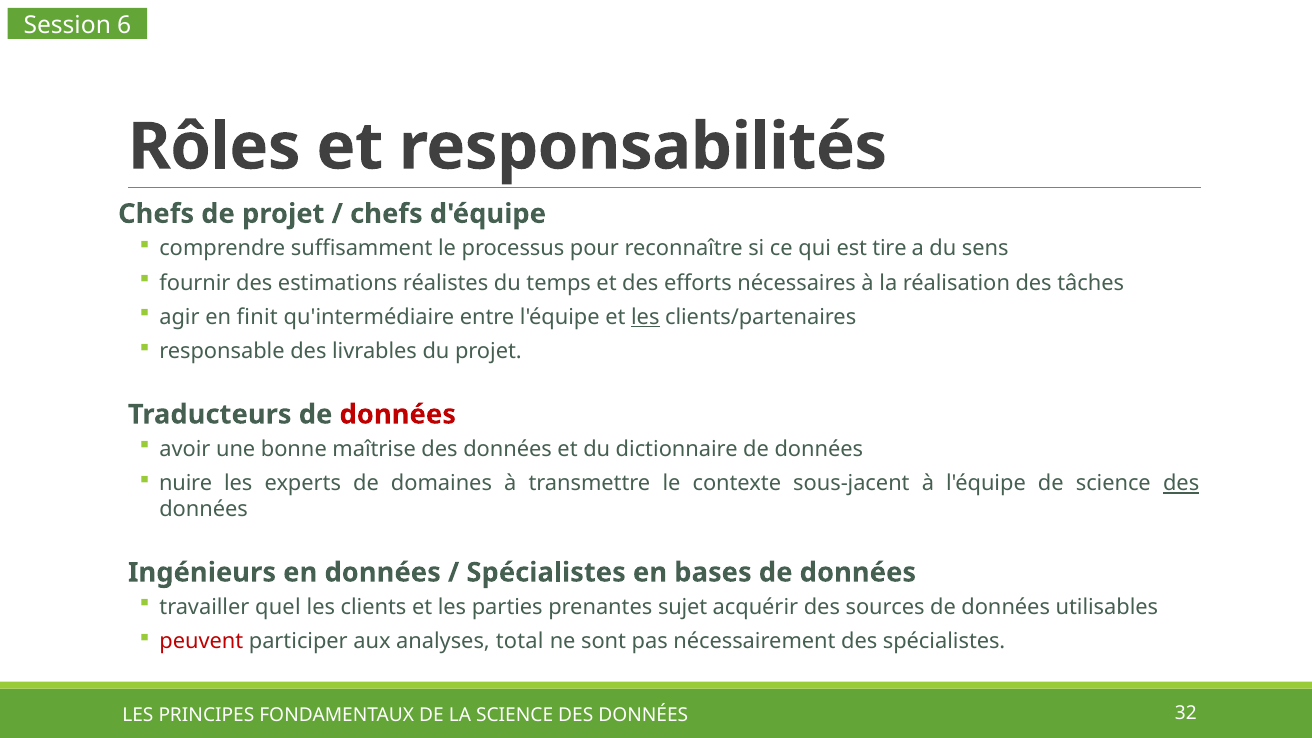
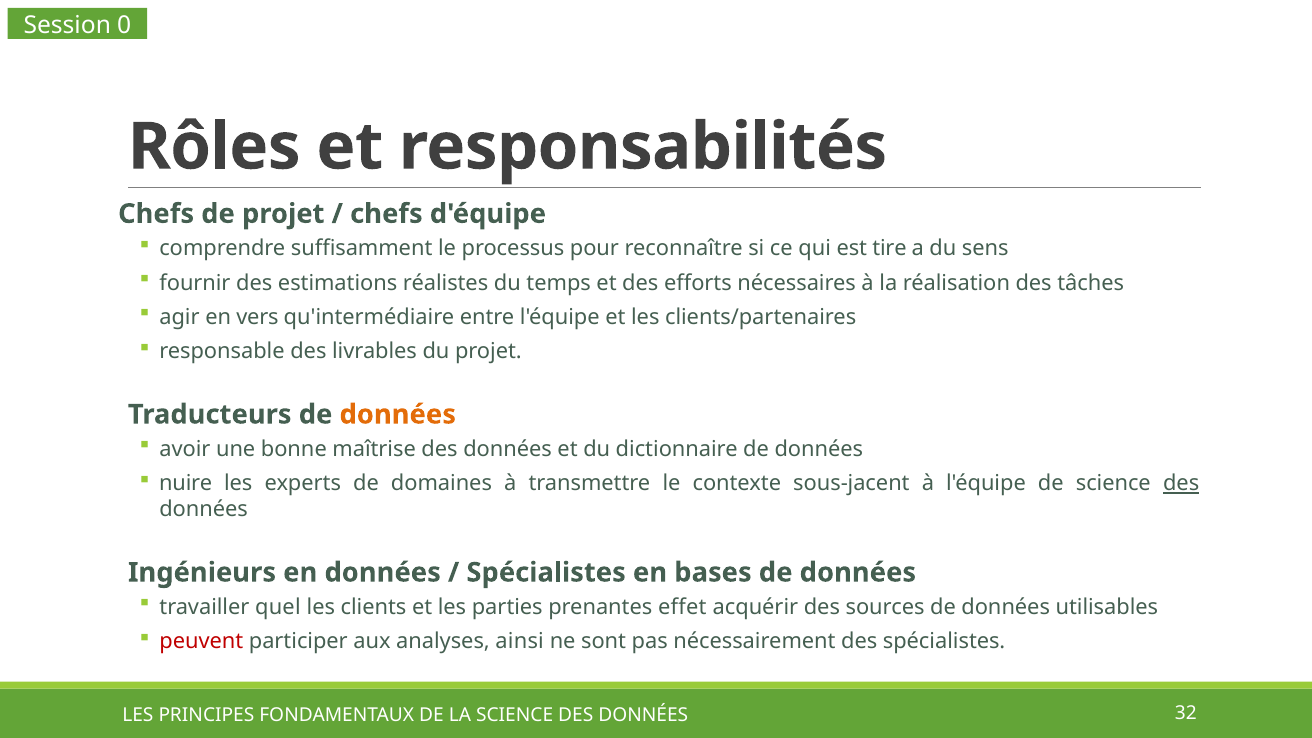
6: 6 -> 0
finit: finit -> vers
les at (645, 317) underline: present -> none
données at (398, 414) colour: red -> orange
sujet: sujet -> effet
total: total -> ainsi
